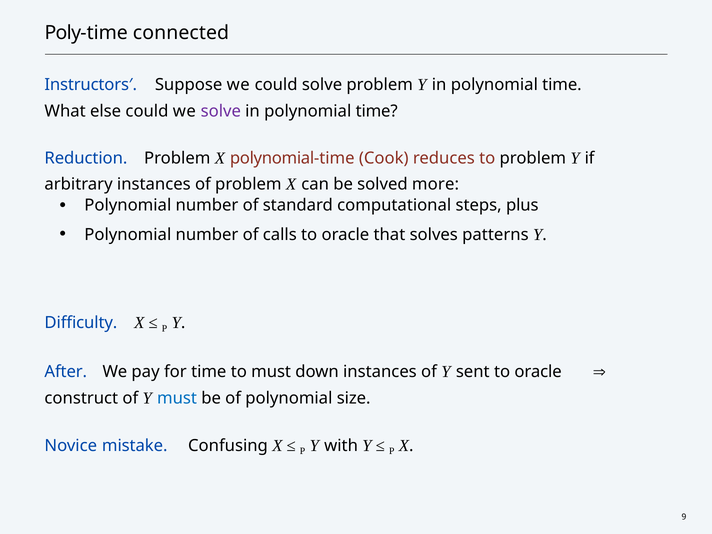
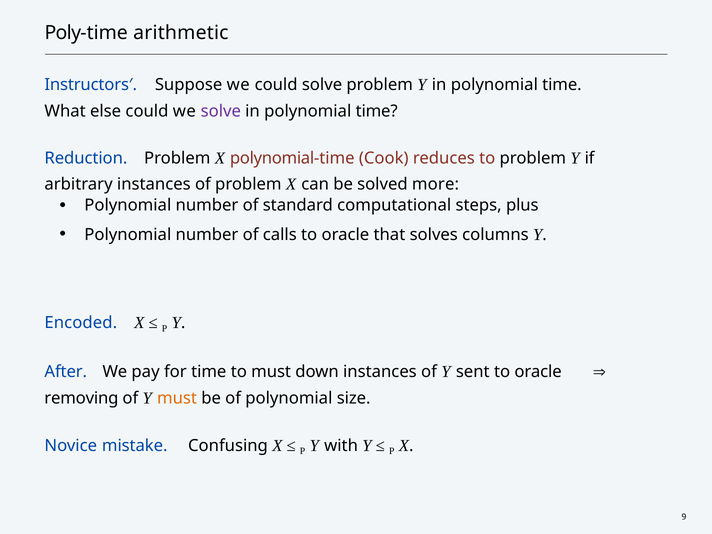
connected: connected -> arithmetic
patterns: patterns -> columns
Difficulty: Difficulty -> Encoded
construct: construct -> removing
must at (177, 398) colour: blue -> orange
